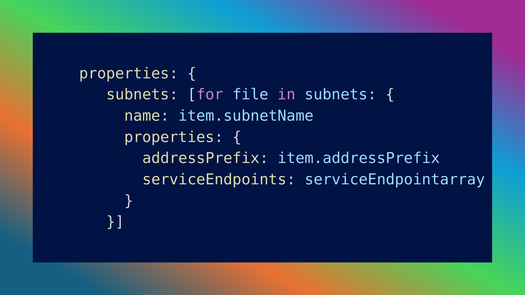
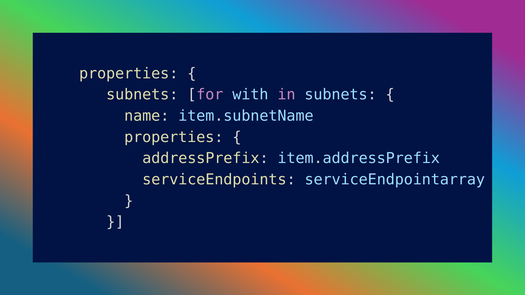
file: file -> with
